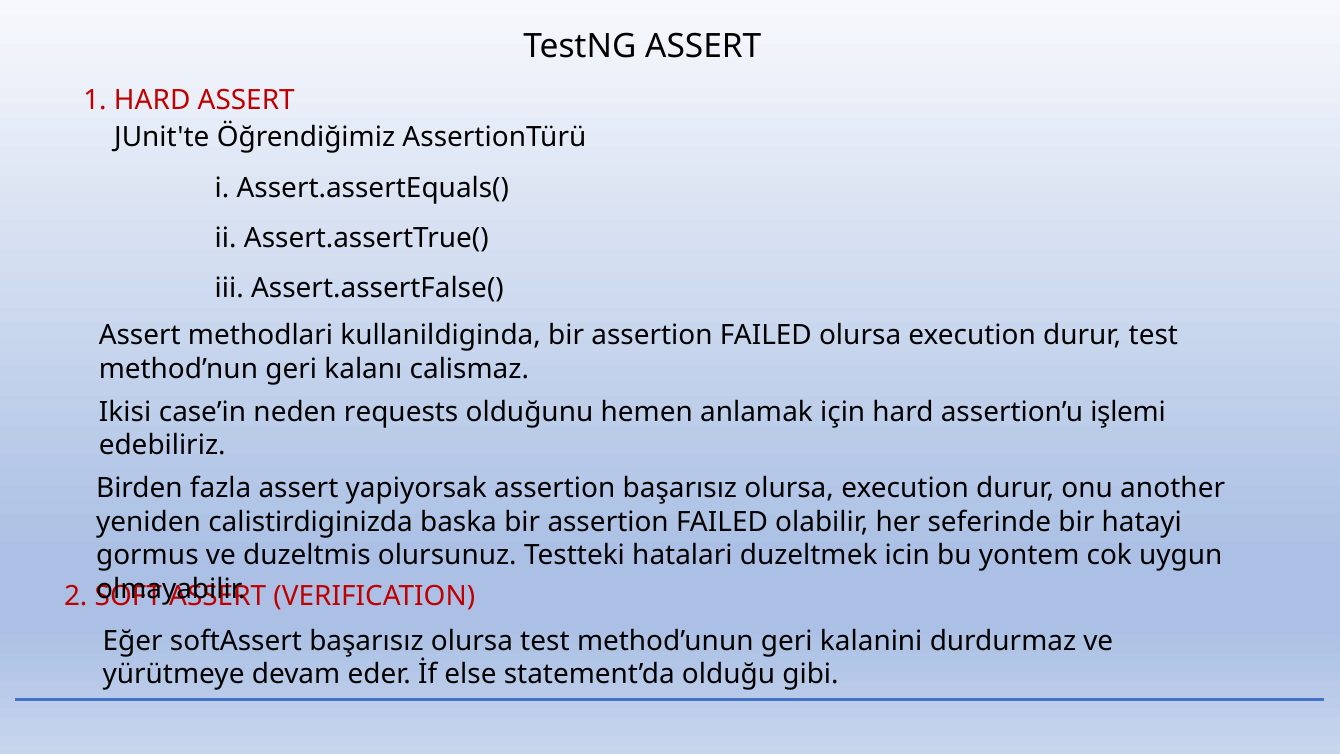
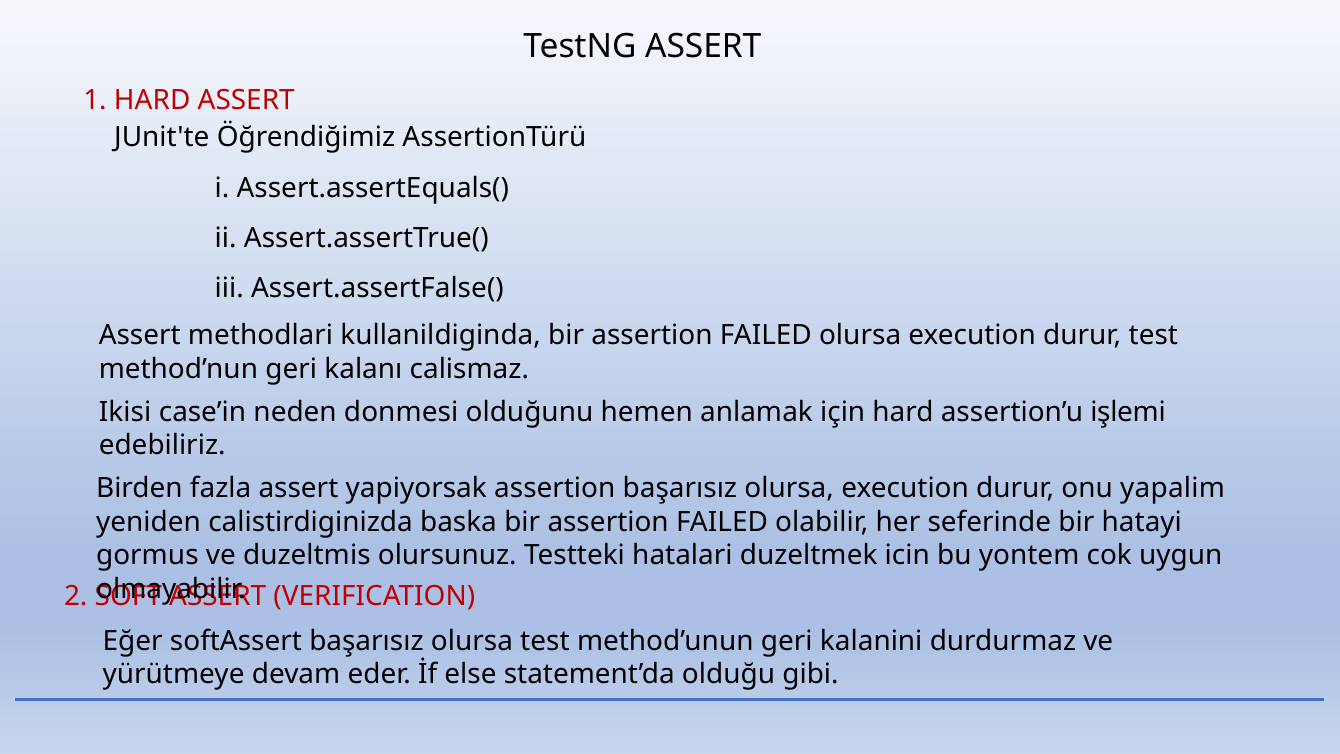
requests: requests -> donmesi
another: another -> yapalim
